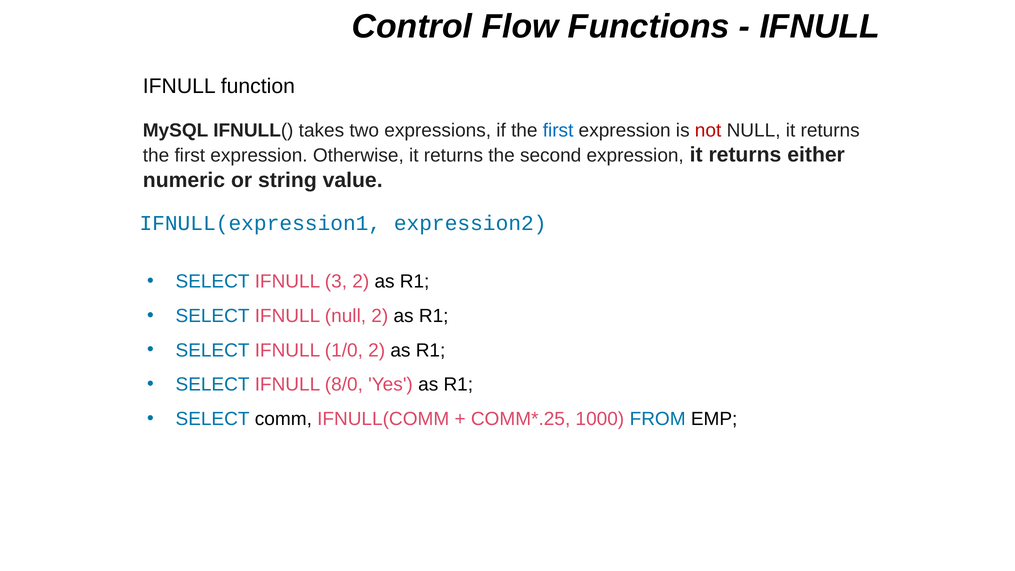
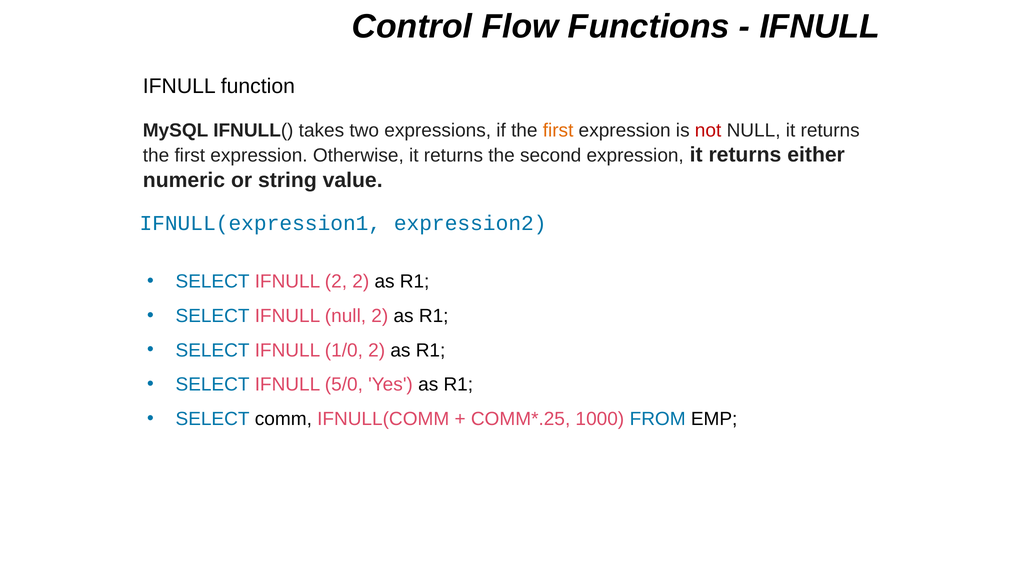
first at (558, 131) colour: blue -> orange
IFNULL 3: 3 -> 2
8/0: 8/0 -> 5/0
